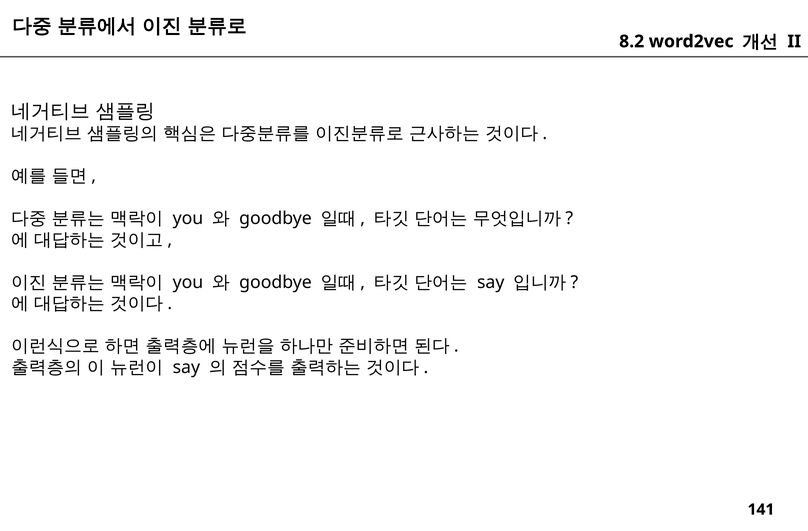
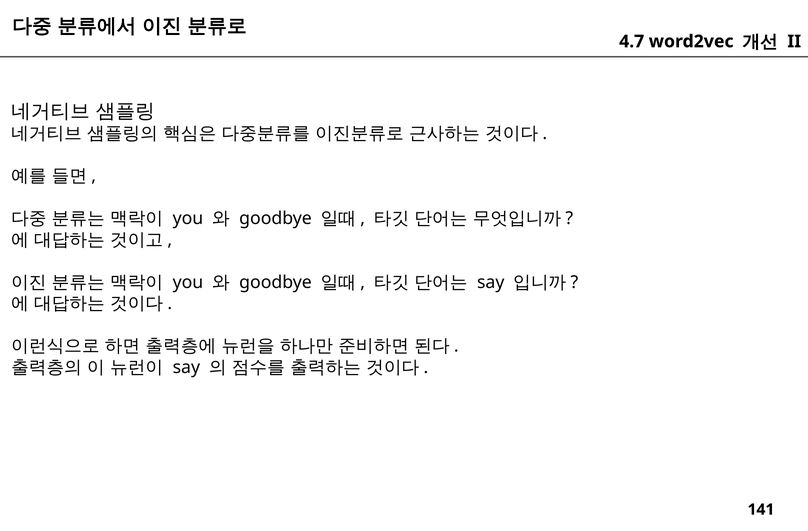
8.2: 8.2 -> 4.7
